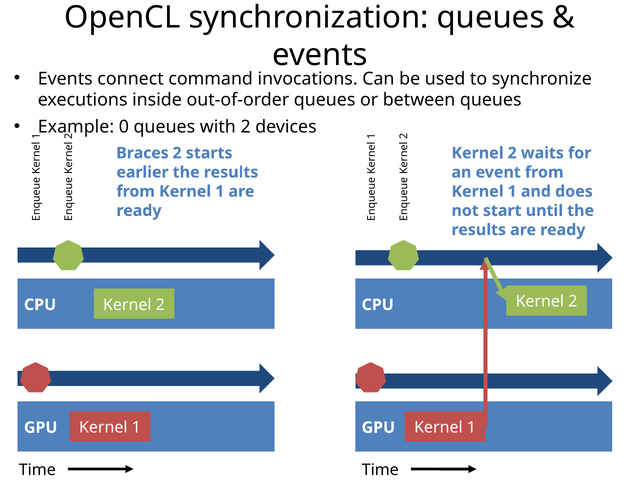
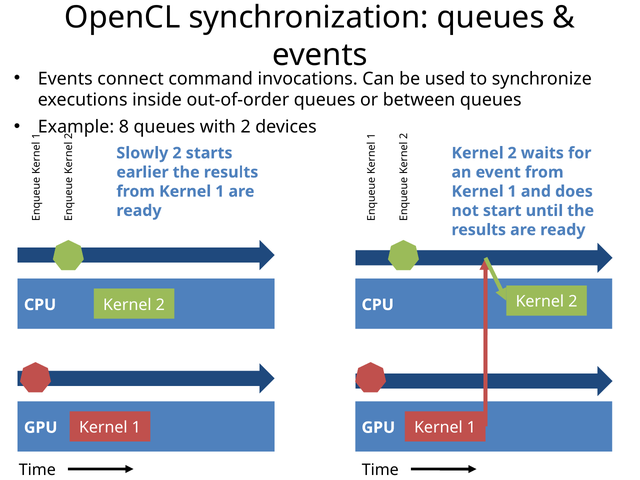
0: 0 -> 8
Braces: Braces -> Slowly
